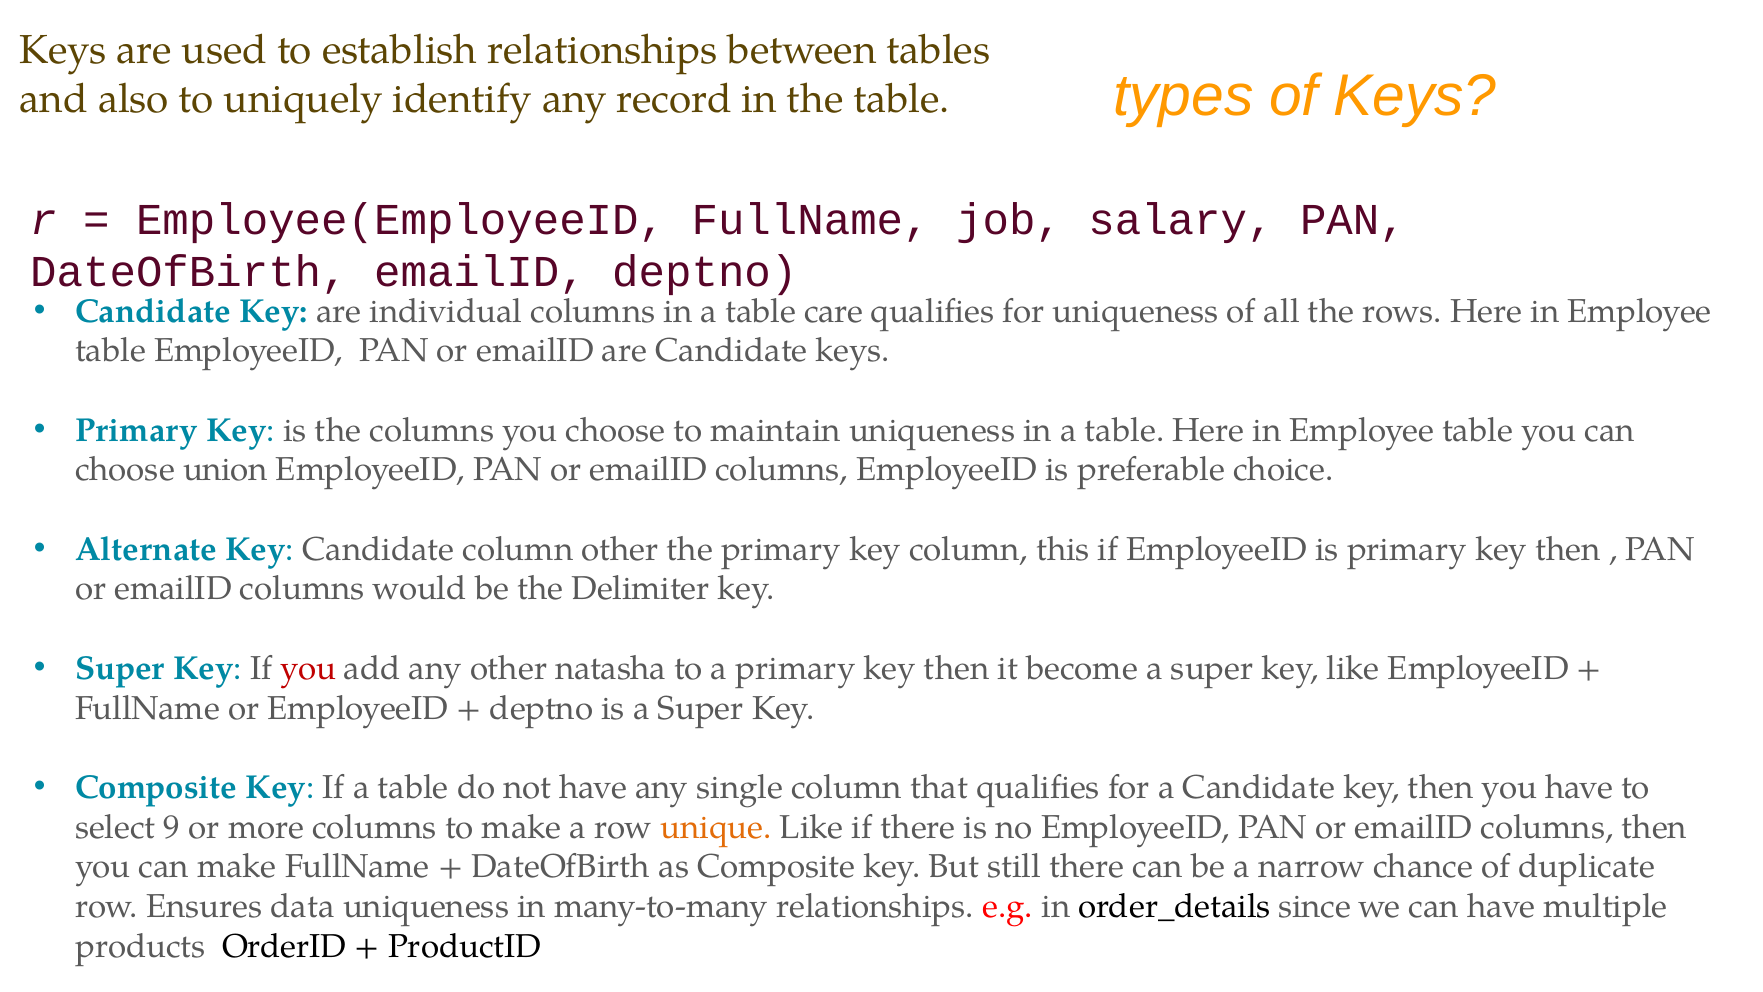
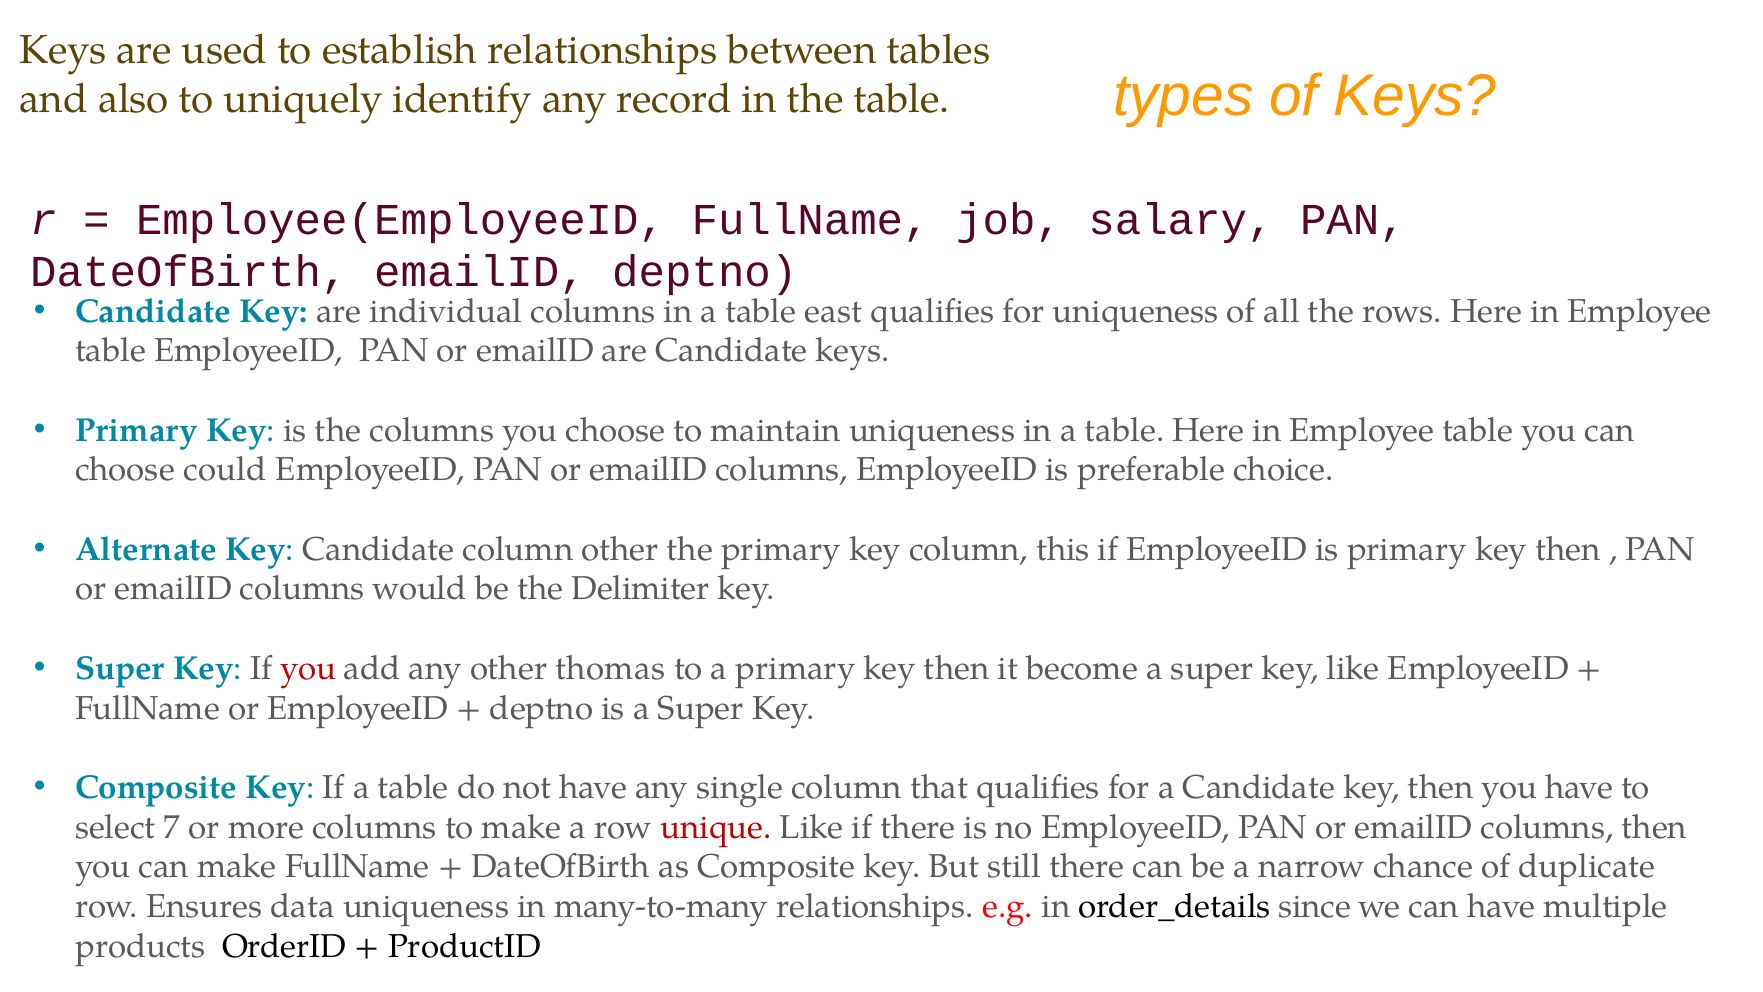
care: care -> east
union: union -> could
natasha: natasha -> thomas
9: 9 -> 7
unique colour: orange -> red
